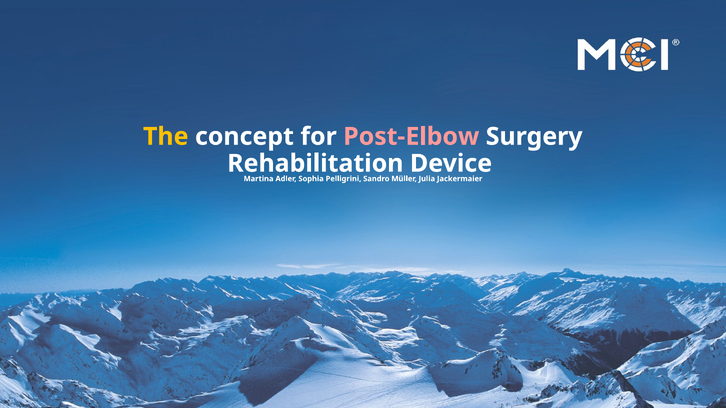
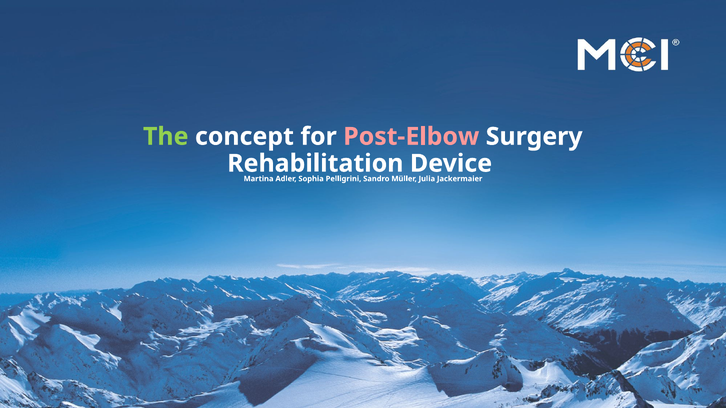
The colour: yellow -> light green
